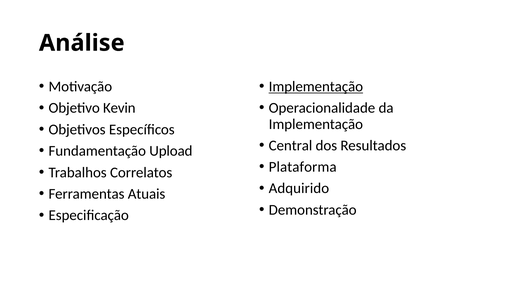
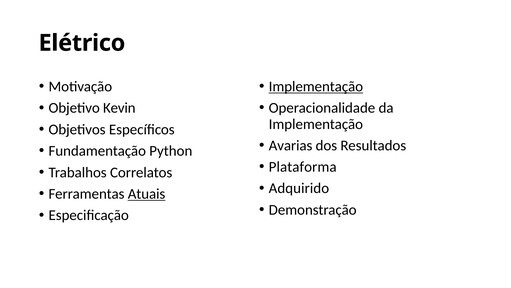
Análise: Análise -> Elétrico
Central: Central -> Avarias
Upload: Upload -> Python
Atuais underline: none -> present
